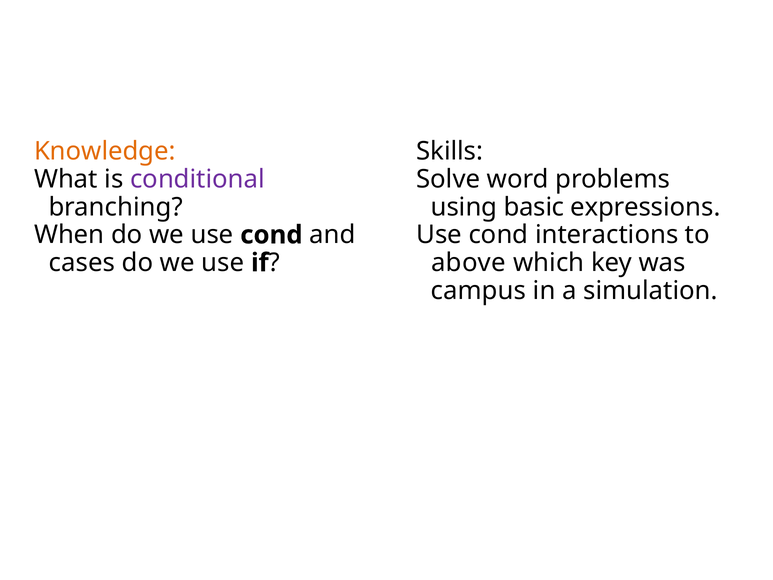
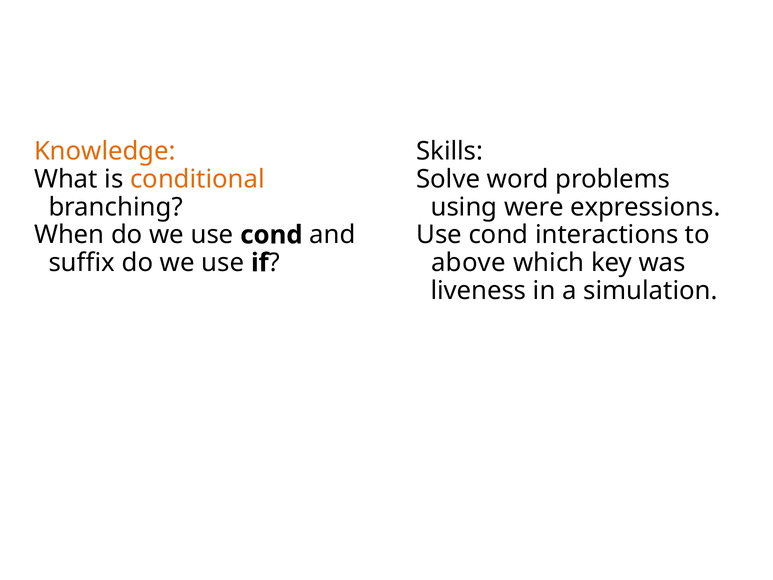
conditional colour: purple -> orange
basic: basic -> were
cases: cases -> suffix
campus: campus -> liveness
